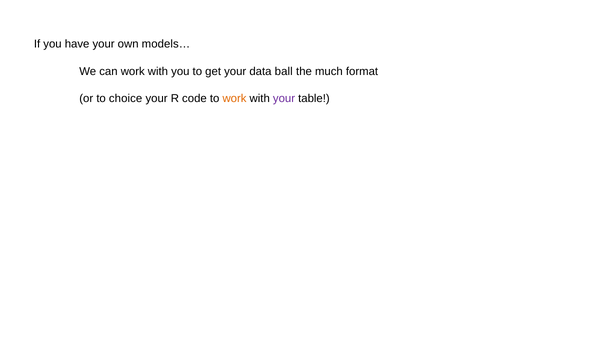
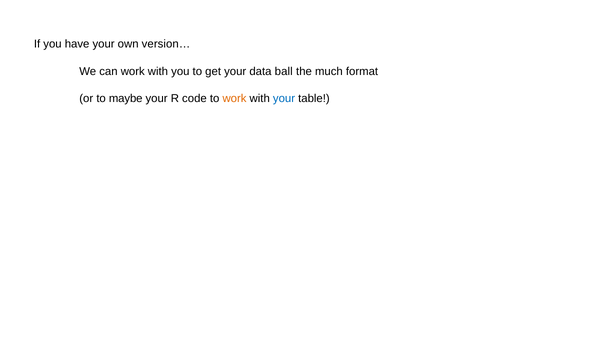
models…: models… -> version…
choice: choice -> maybe
your at (284, 99) colour: purple -> blue
